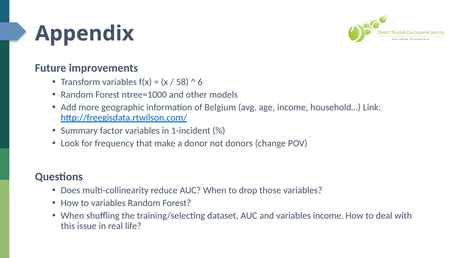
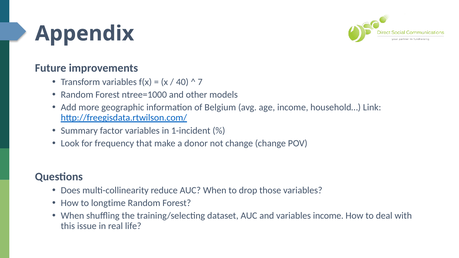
58: 58 -> 40
6: 6 -> 7
not donors: donors -> change
to variables: variables -> longtime
